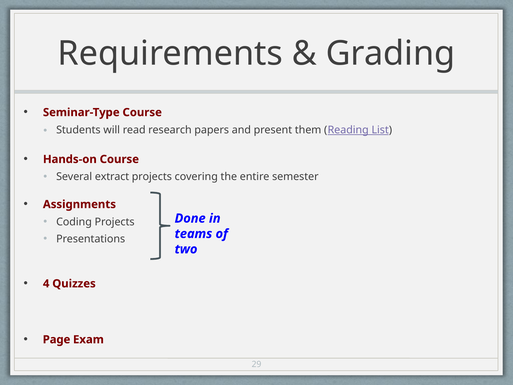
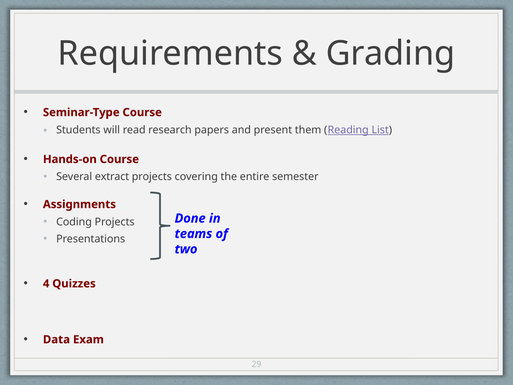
Page: Page -> Data
